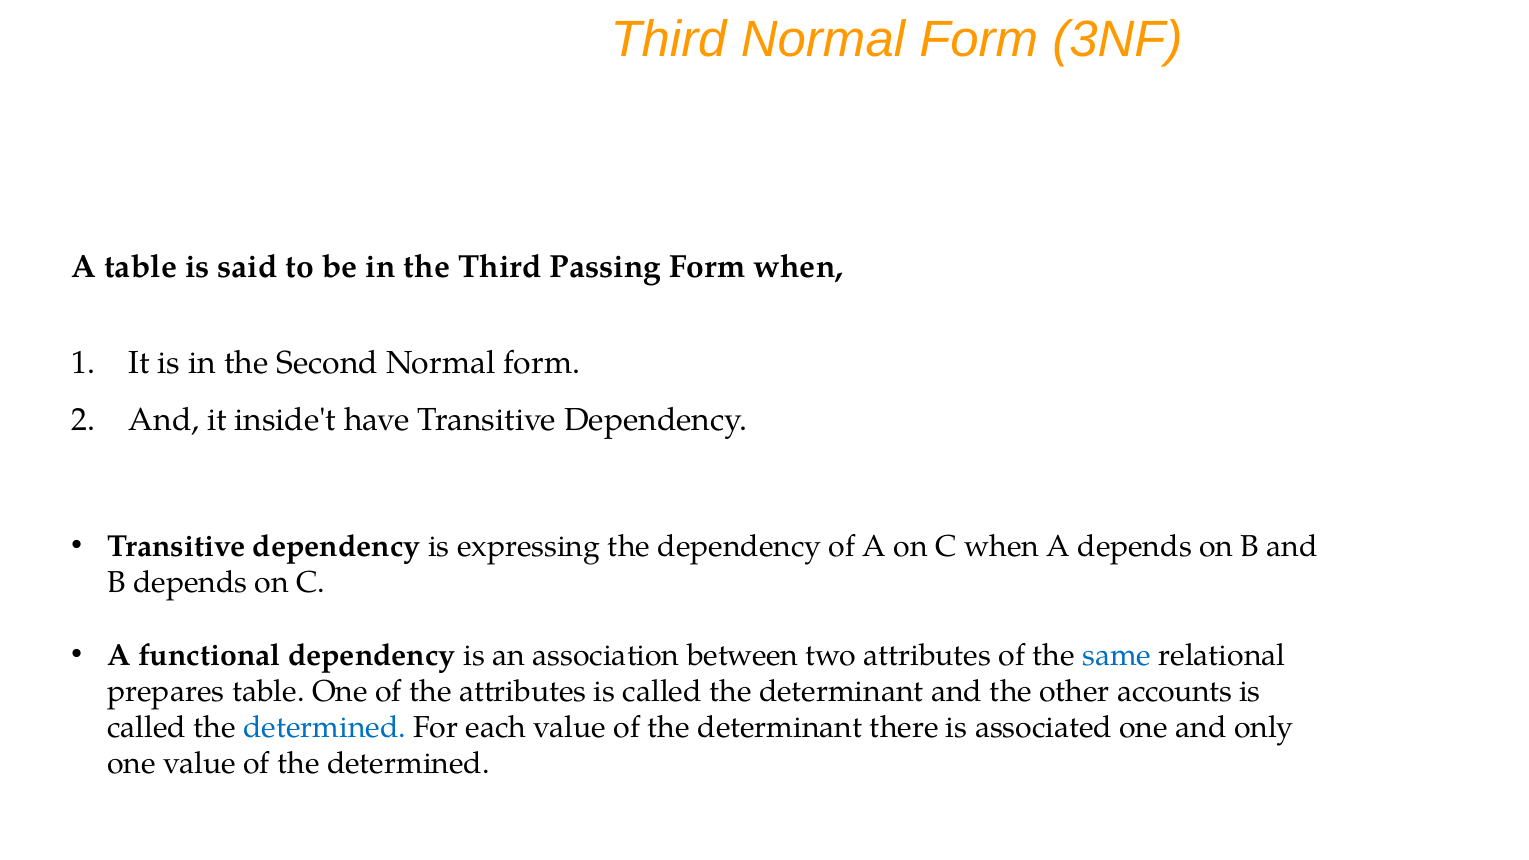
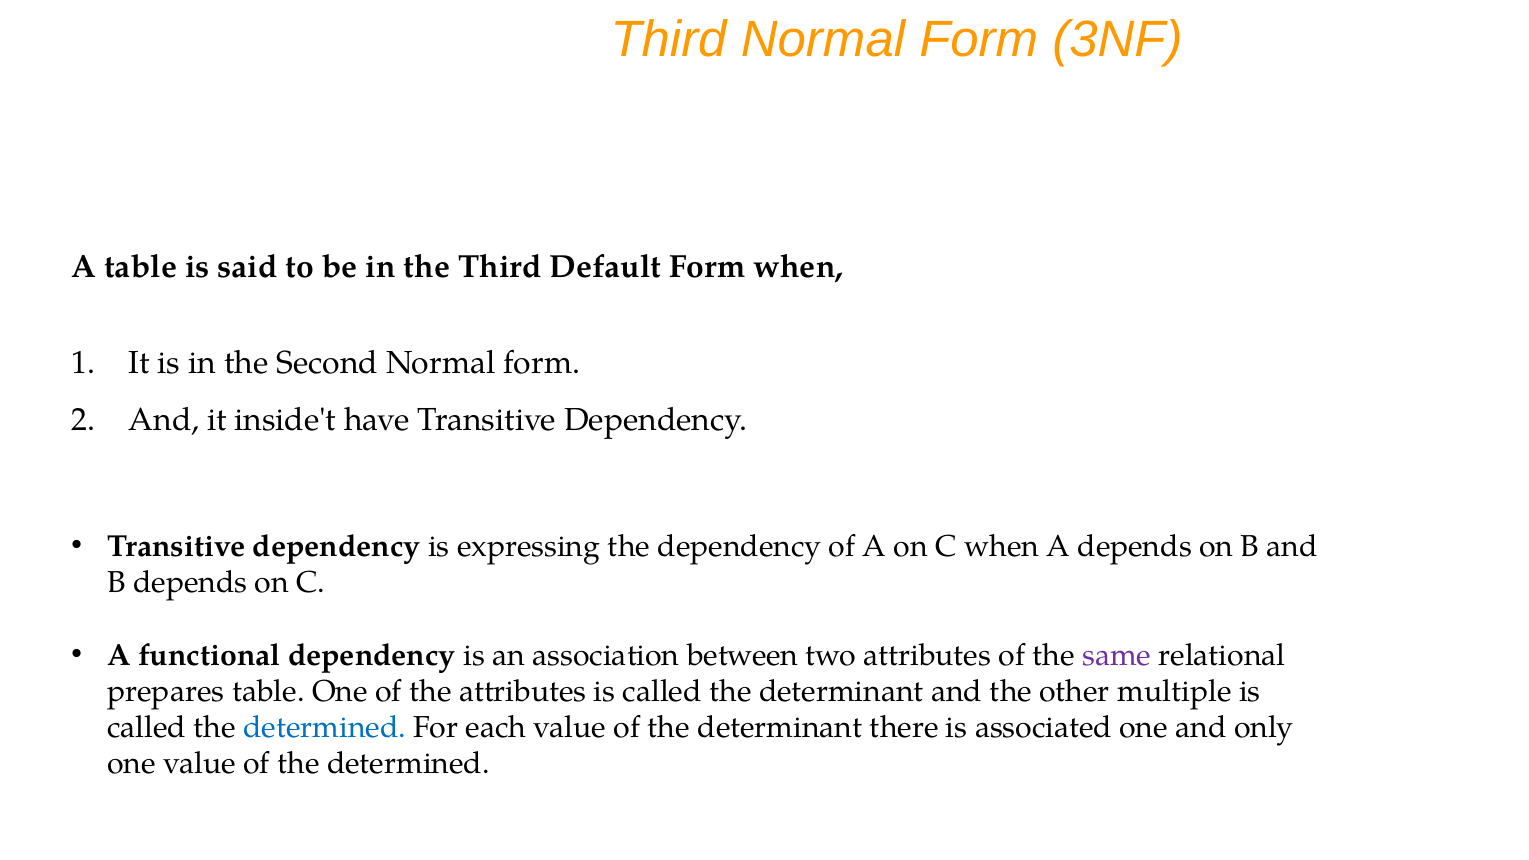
Passing: Passing -> Default
same colour: blue -> purple
accounts: accounts -> multiple
